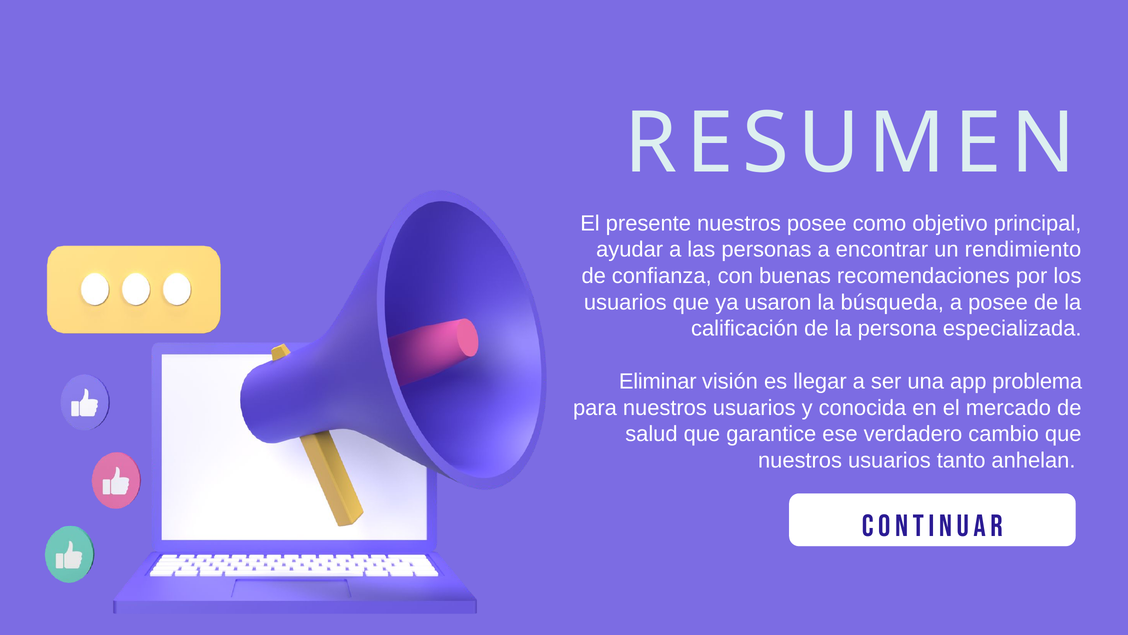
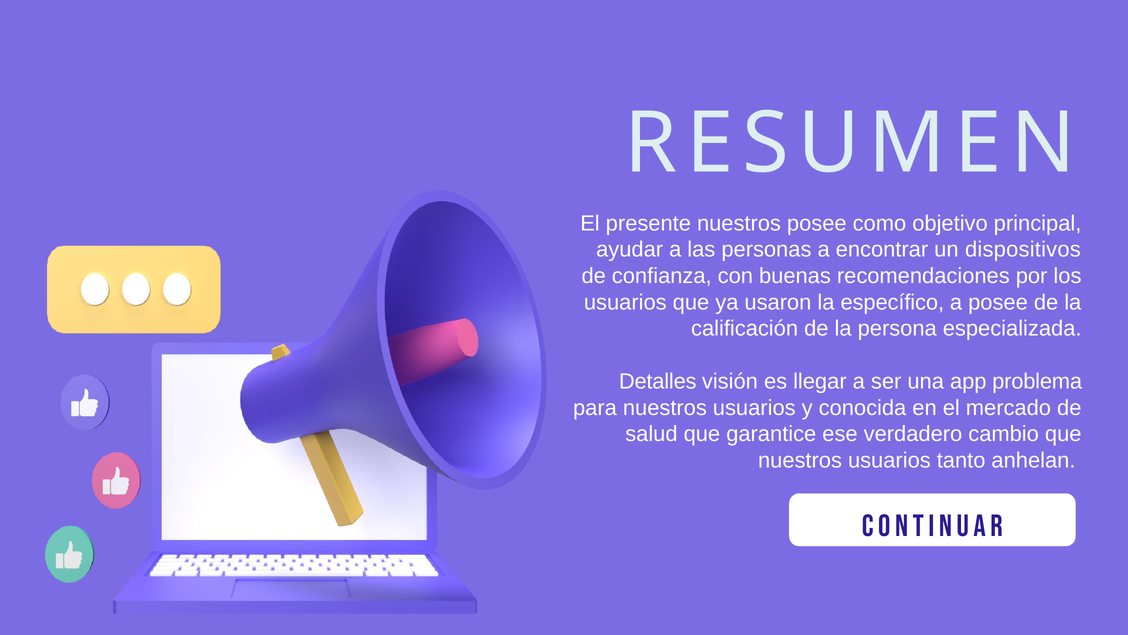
rendimiento: rendimiento -> dispositivos
búsqueda: búsqueda -> específico
Eliminar: Eliminar -> Detalles
